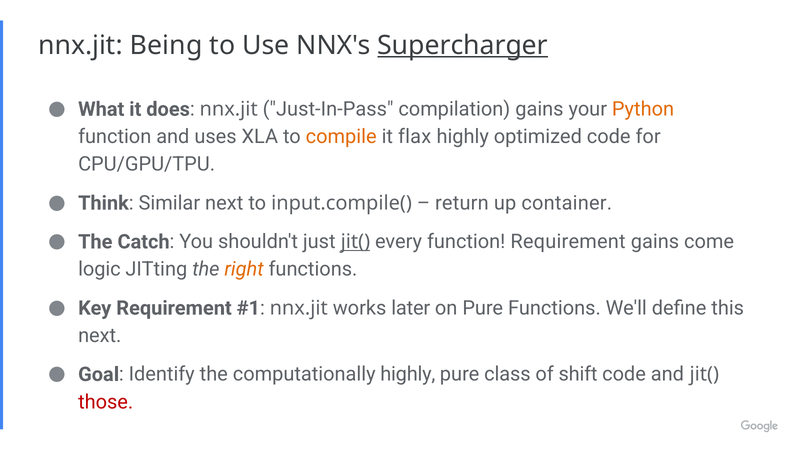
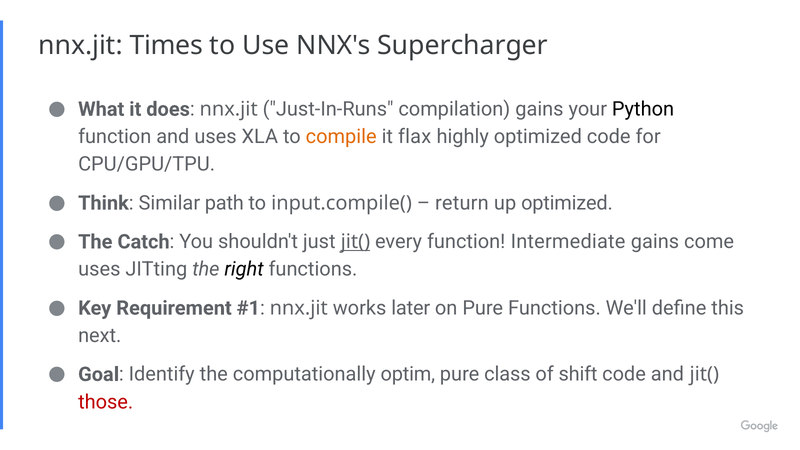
Being: Being -> Times
Supercharger underline: present -> none
Just-In-Pass: Just-In-Pass -> Just-In-Runs
Python colour: orange -> black
Similar next: next -> path
up container: container -> optimized
function Requirement: Requirement -> Intermediate
logic at (99, 269): logic -> uses
right colour: orange -> black
computationally highly: highly -> optim
